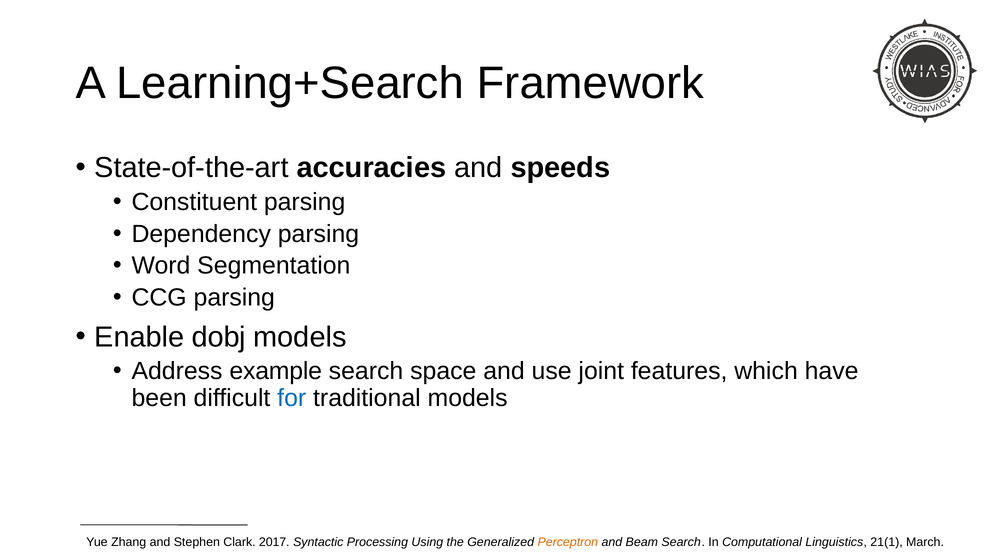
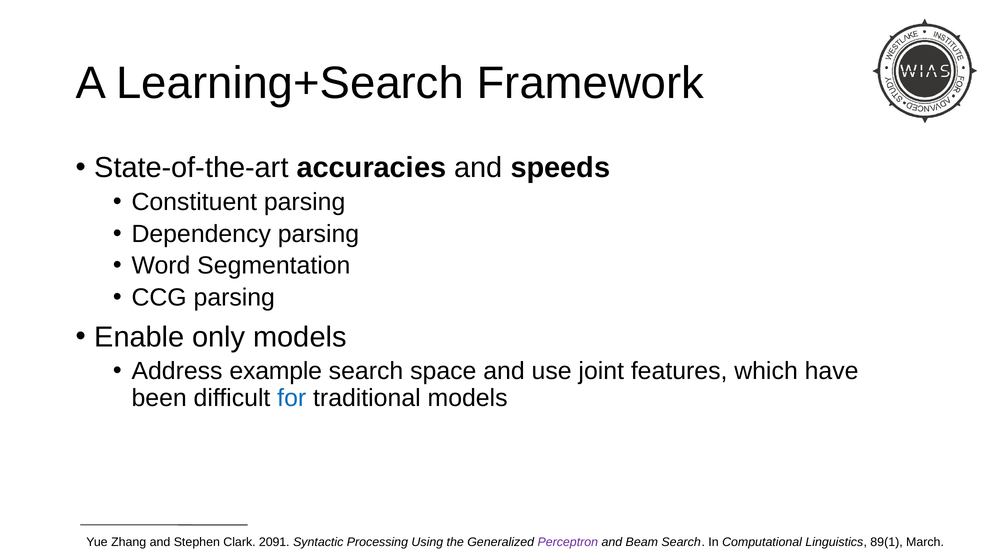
dobj: dobj -> only
2017: 2017 -> 2091
Perceptron colour: orange -> purple
21(1: 21(1 -> 89(1
